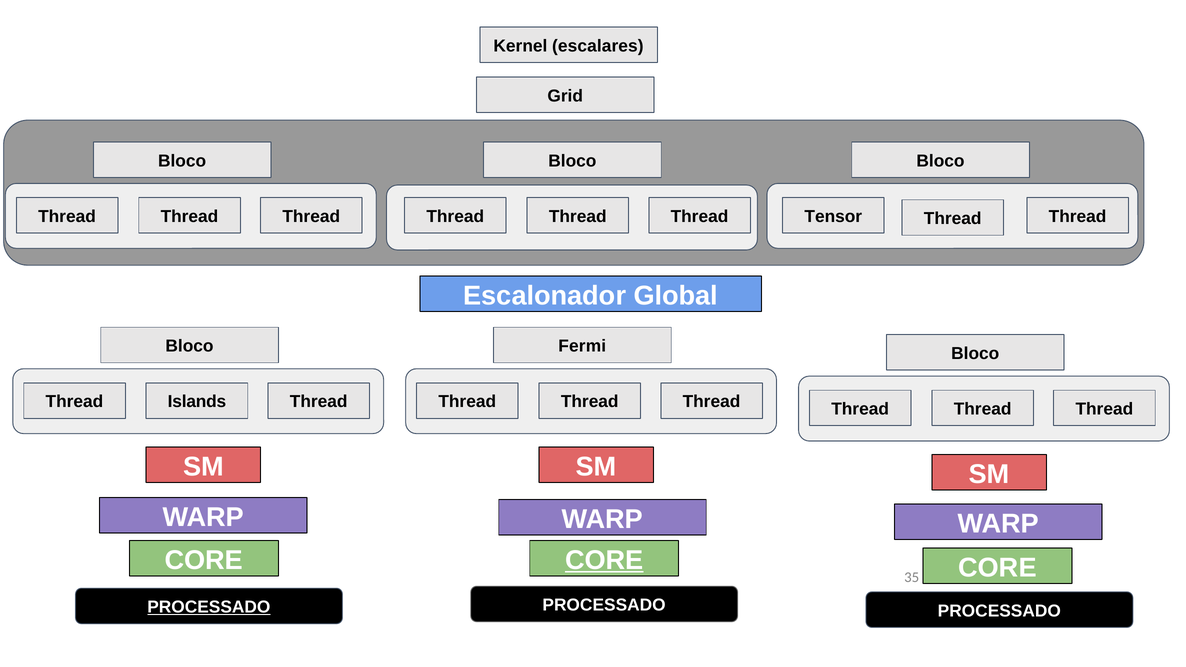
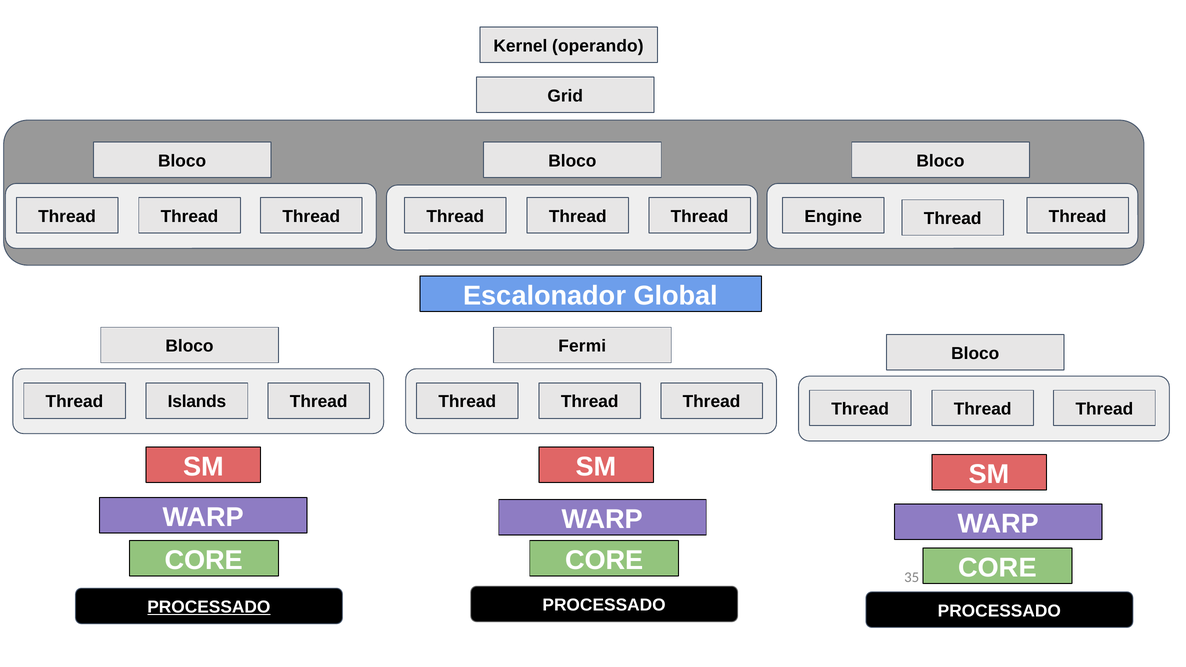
escalares: escalares -> operando
Tensor: Tensor -> Engine
CORE at (604, 560) underline: present -> none
